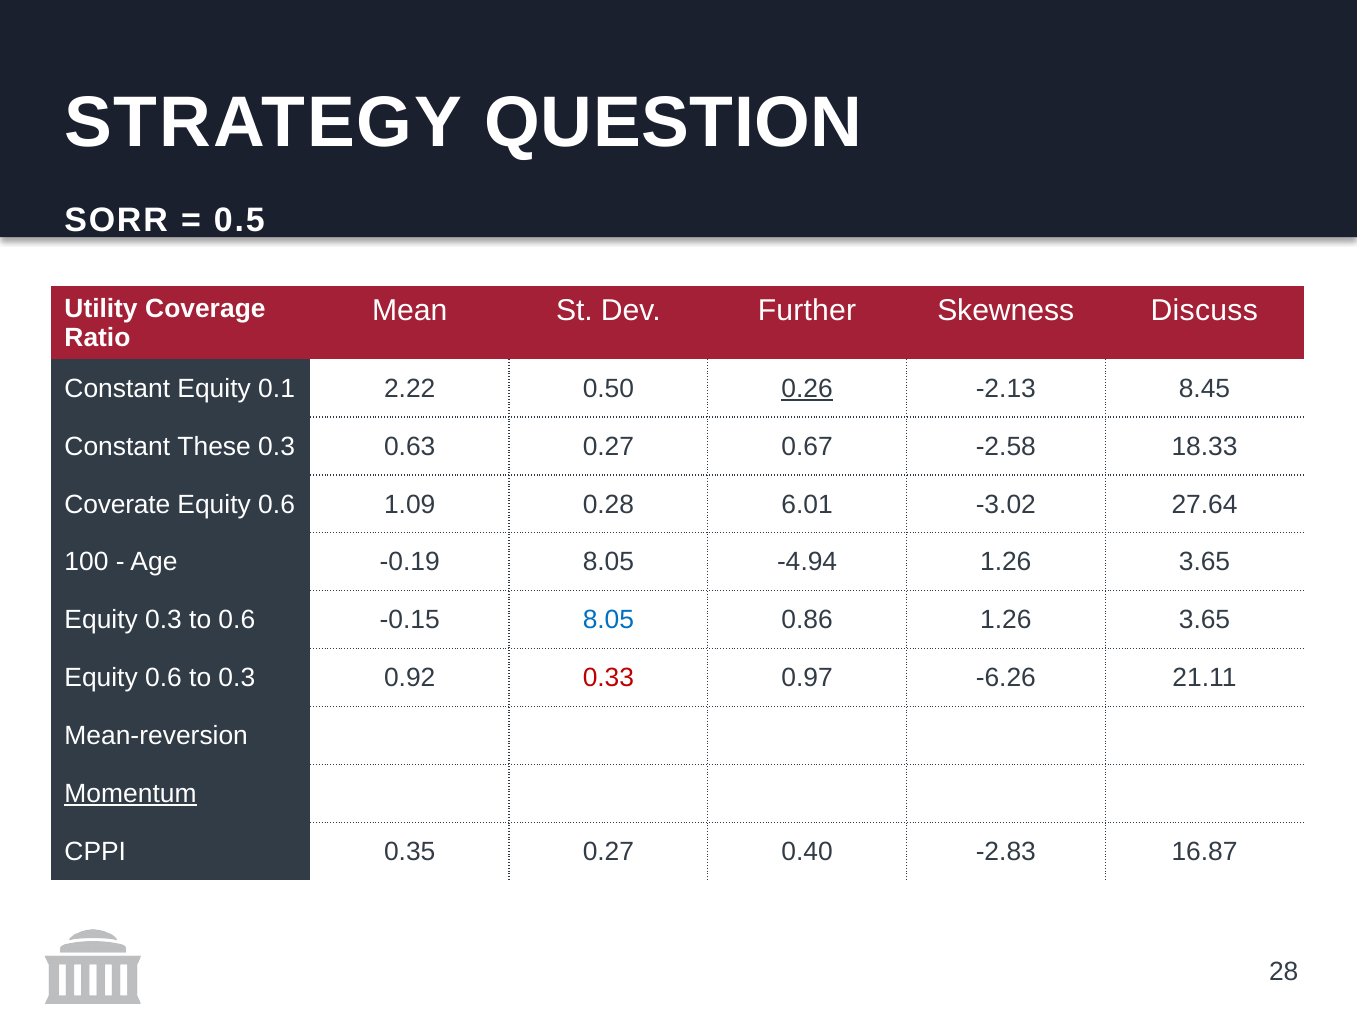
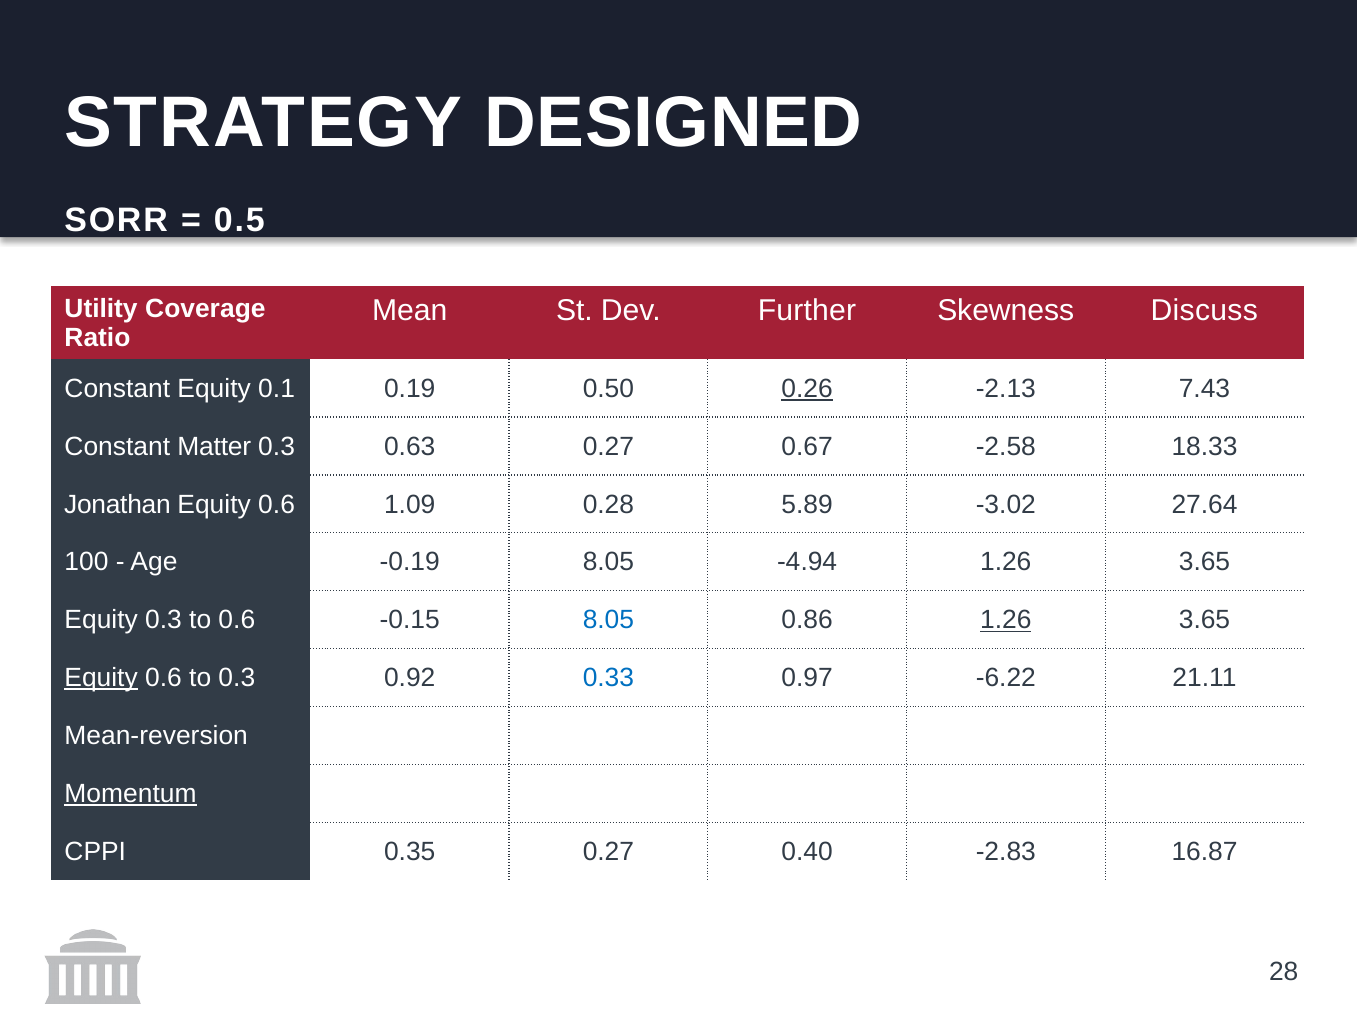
QUESTION: QUESTION -> DESIGNED
2.22: 2.22 -> 0.19
8.45: 8.45 -> 7.43
These: These -> Matter
Coverate: Coverate -> Jonathan
6.01: 6.01 -> 5.89
1.26 at (1006, 621) underline: none -> present
Equity at (101, 678) underline: none -> present
0.33 colour: red -> blue
-6.26: -6.26 -> -6.22
